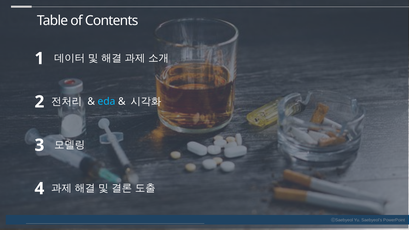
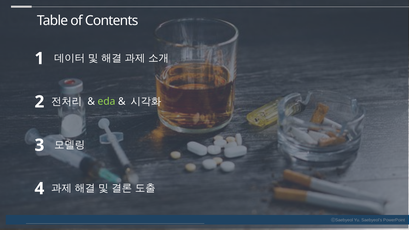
eda colour: light blue -> light green
